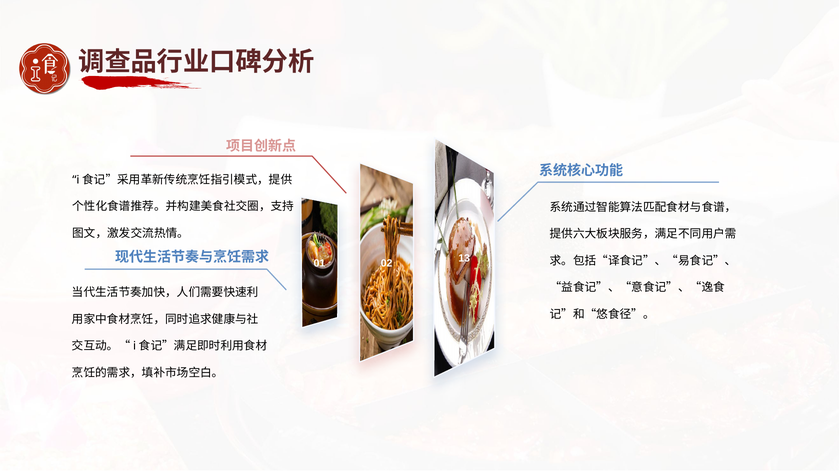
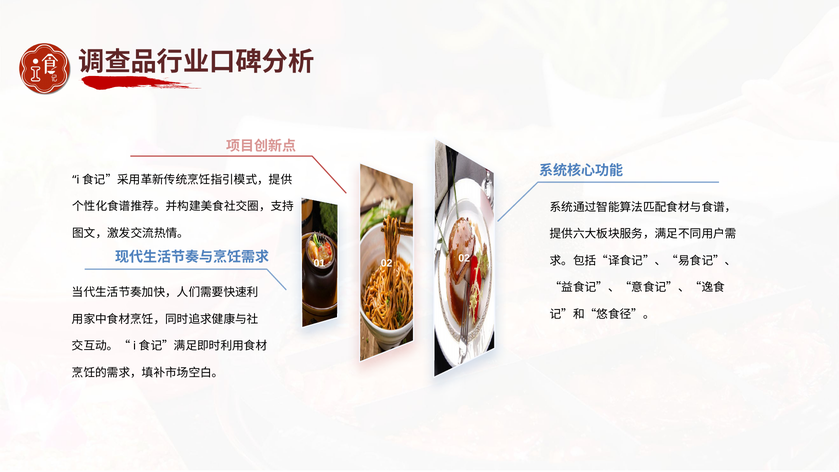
02 13: 13 -> 02
